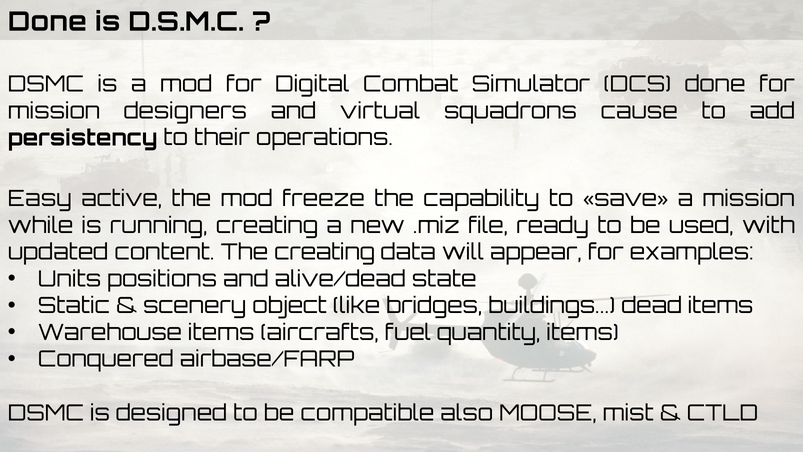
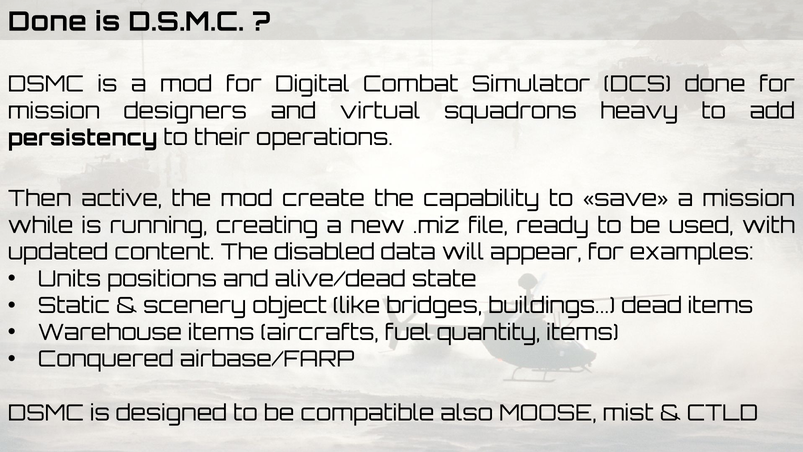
cause: cause -> heavy
Easy: Easy -> Then
freeze: freeze -> create
The creating: creating -> disabled
